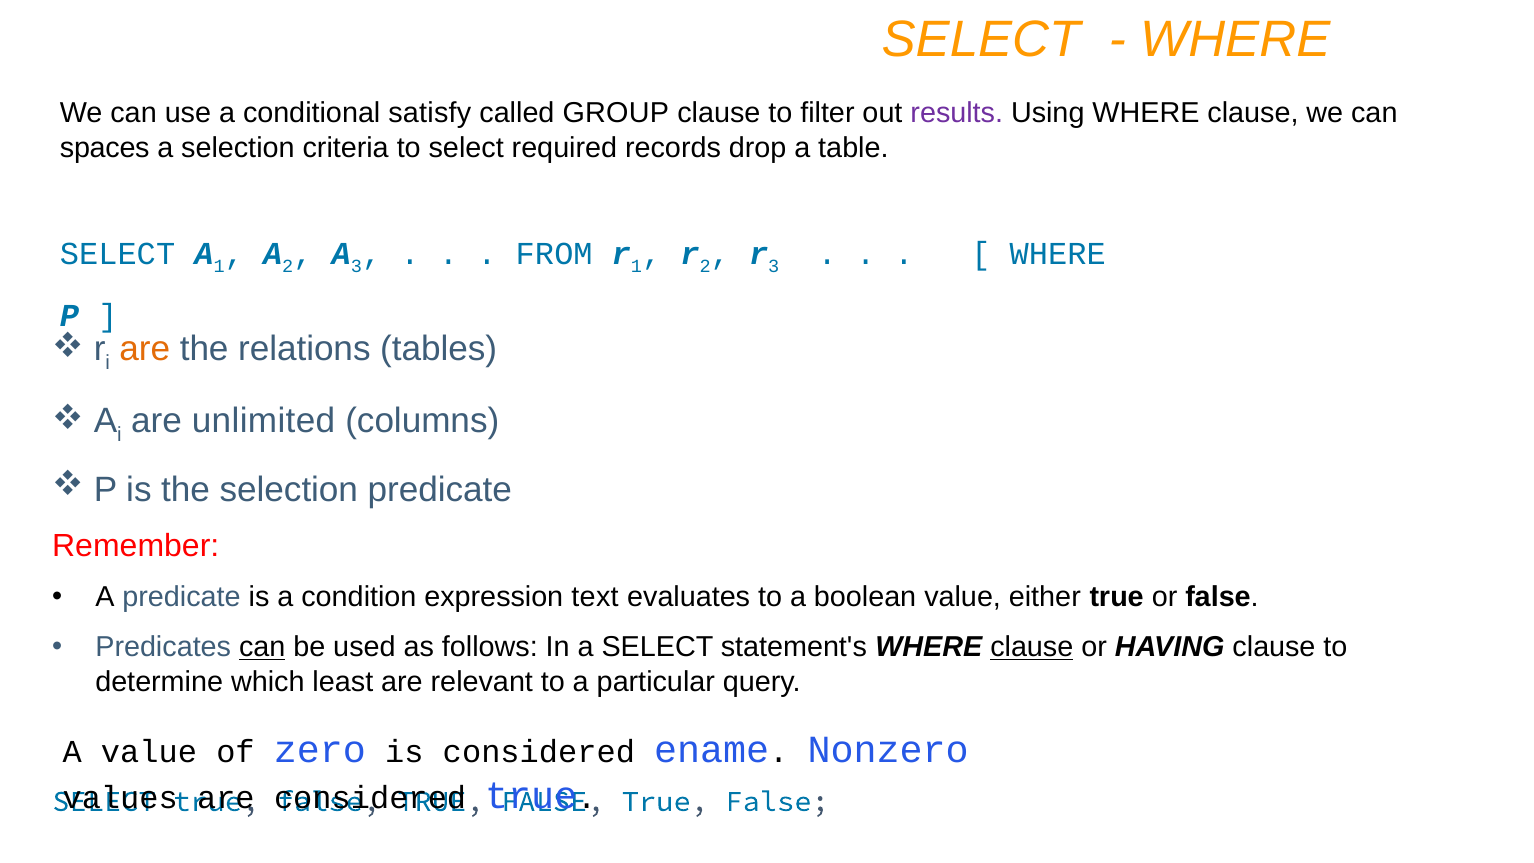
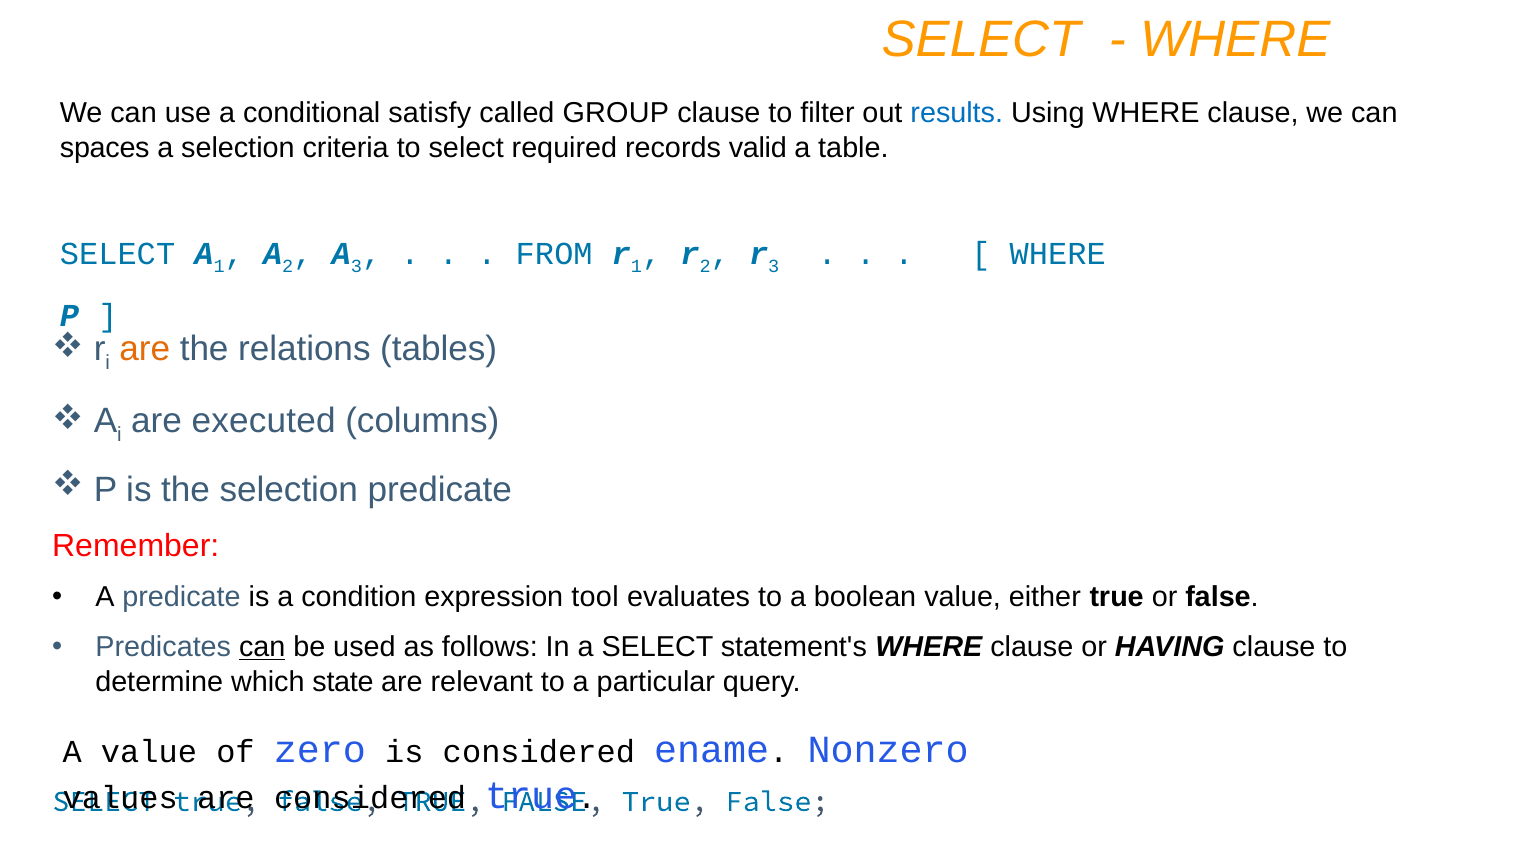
results colour: purple -> blue
drop: drop -> valid
unlimited: unlimited -> executed
text: text -> tool
clause at (1032, 647) underline: present -> none
least: least -> state
